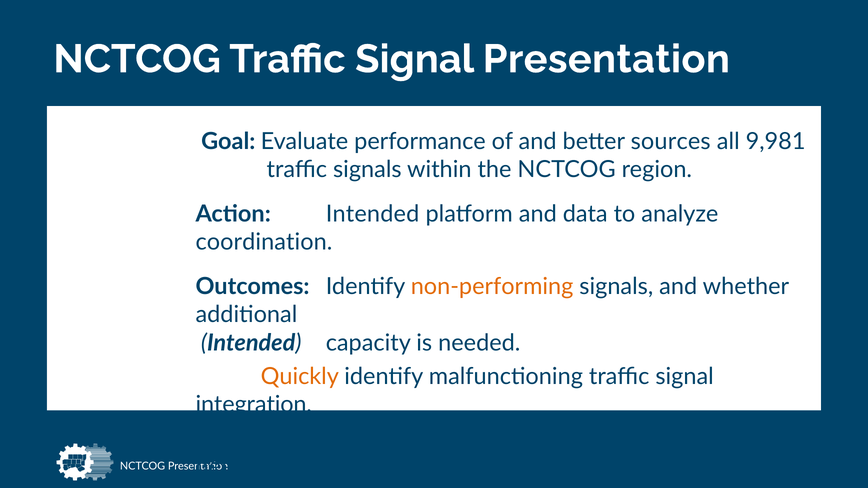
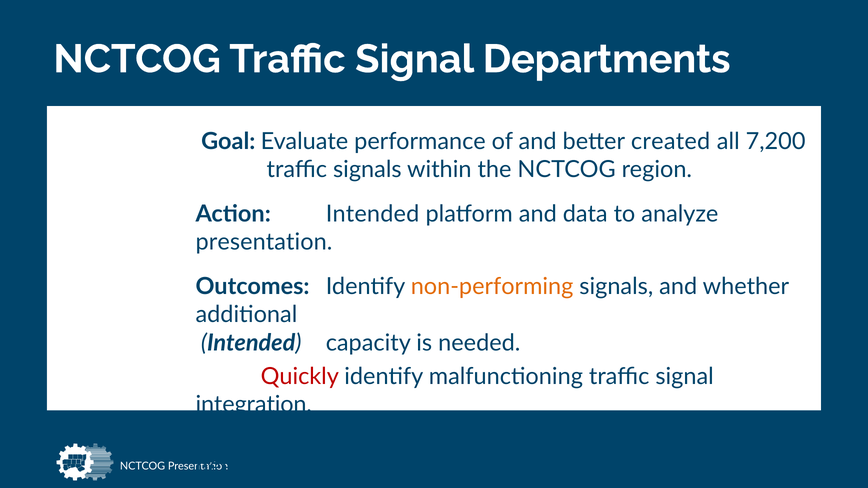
Signal Presentation: Presentation -> Departments
sources: sources -> created
9,981: 9,981 -> 7,200
coordination at (264, 242): coordination -> presentation
Quickly colour: orange -> red
